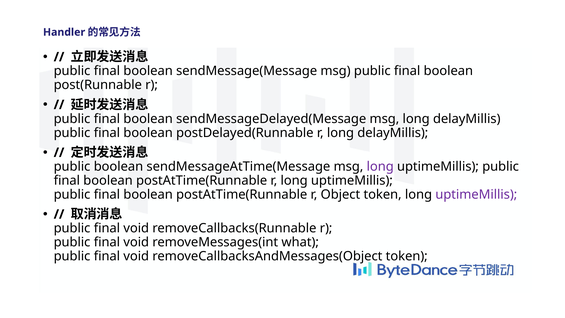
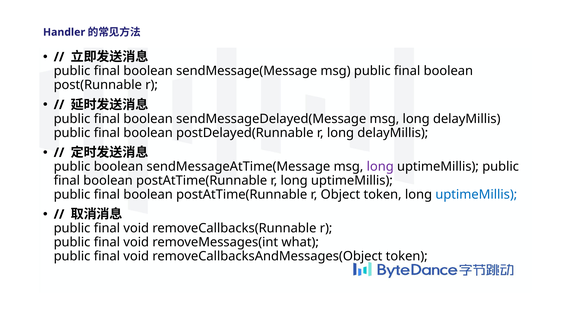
uptimeMillis at (476, 194) colour: purple -> blue
